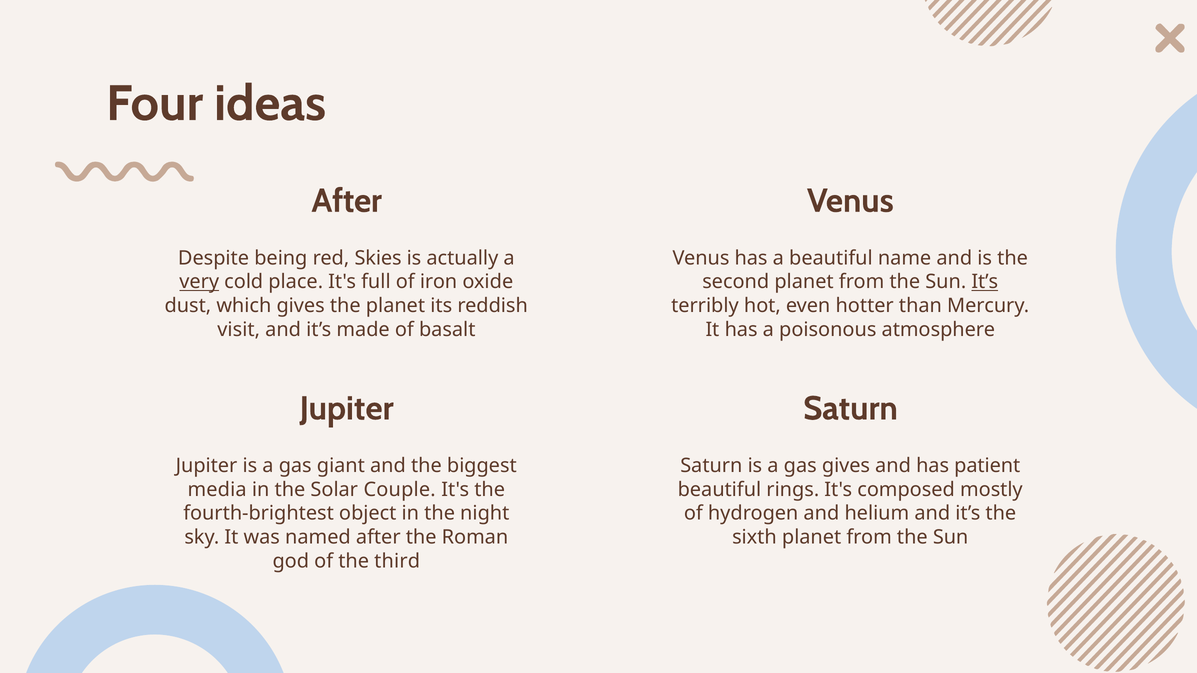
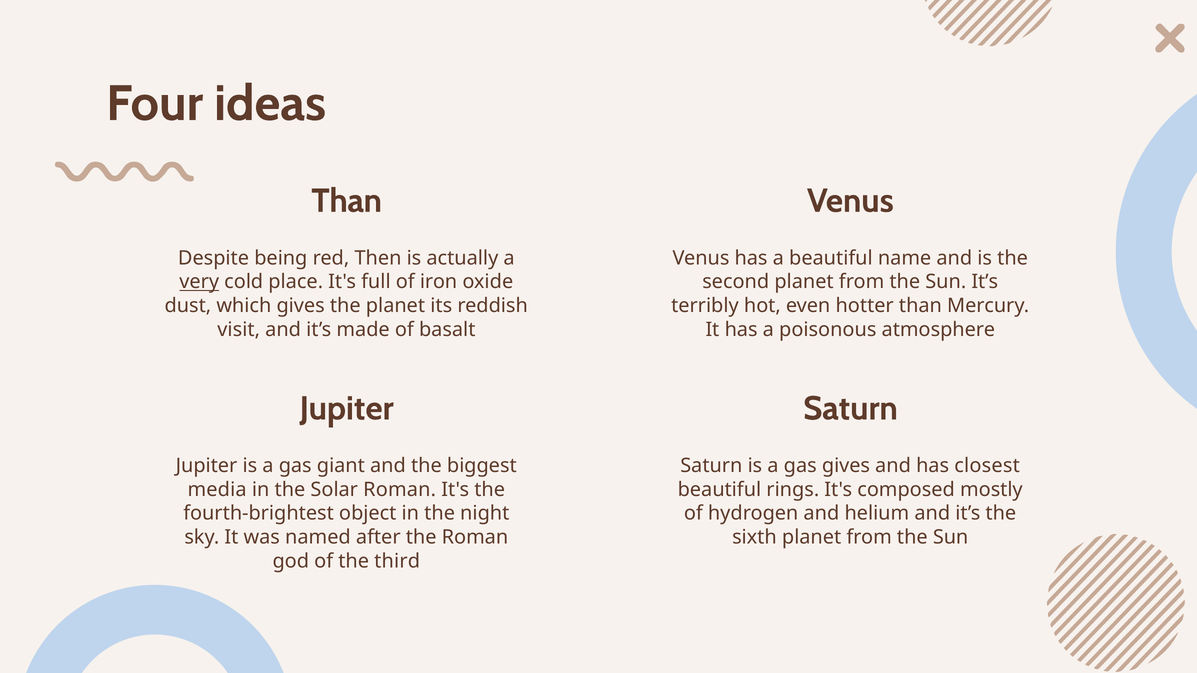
After at (347, 201): After -> Than
Skies: Skies -> Then
It’s at (985, 282) underline: present -> none
patient: patient -> closest
Solar Couple: Couple -> Roman
